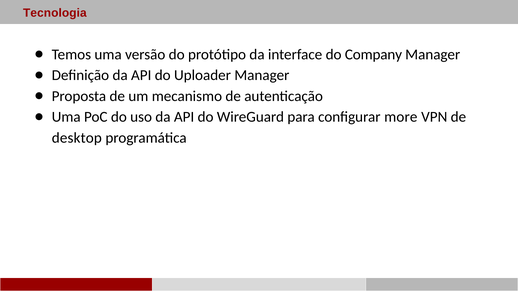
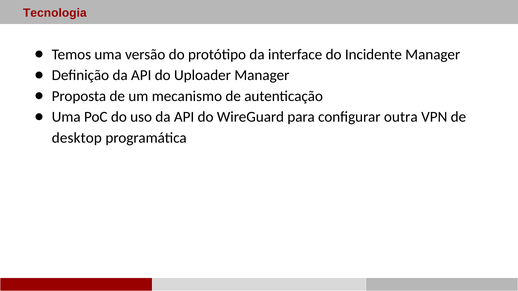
Company: Company -> Incidente
more: more -> outra
